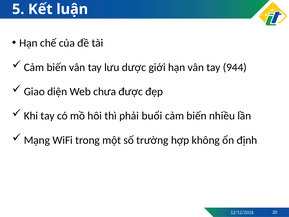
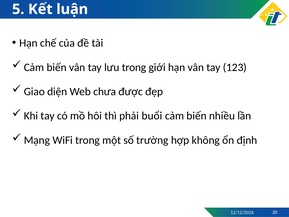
lưu dược: dược -> trong
944: 944 -> 123
